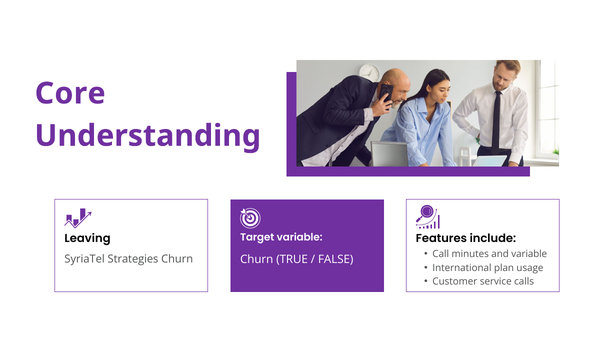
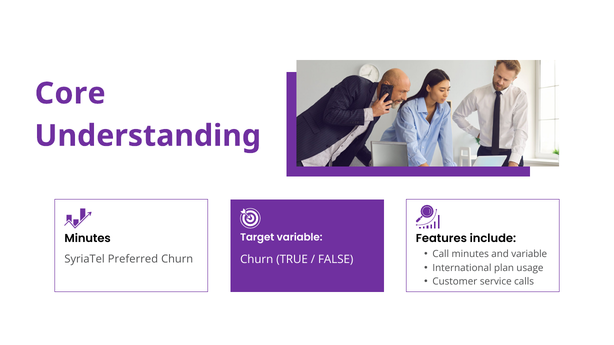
Leaving at (88, 239): Leaving -> Minutes
Strategies: Strategies -> Preferred
